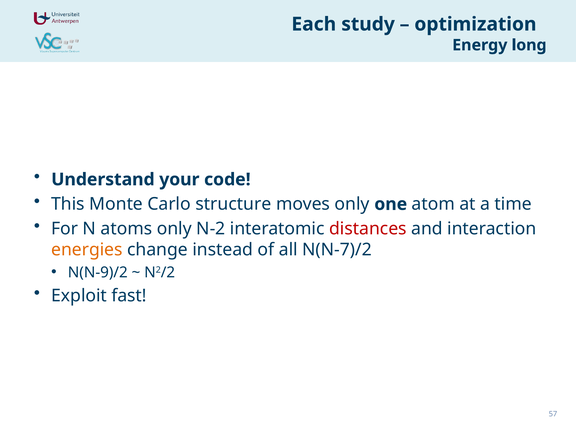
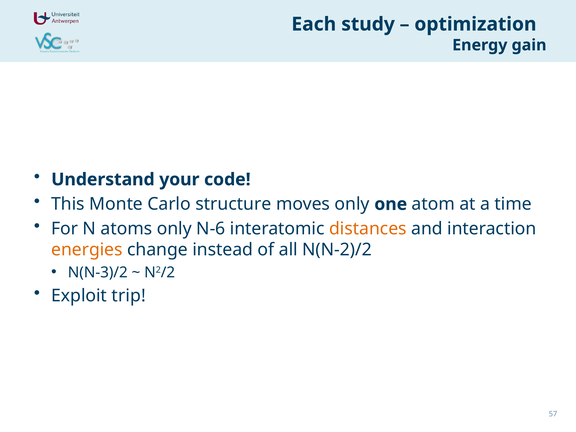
long: long -> gain
N-2: N-2 -> N-6
distances colour: red -> orange
N(N-7)/2: N(N-7)/2 -> N(N-2)/2
N(N-9)/2: N(N-9)/2 -> N(N-3)/2
fast: fast -> trip
